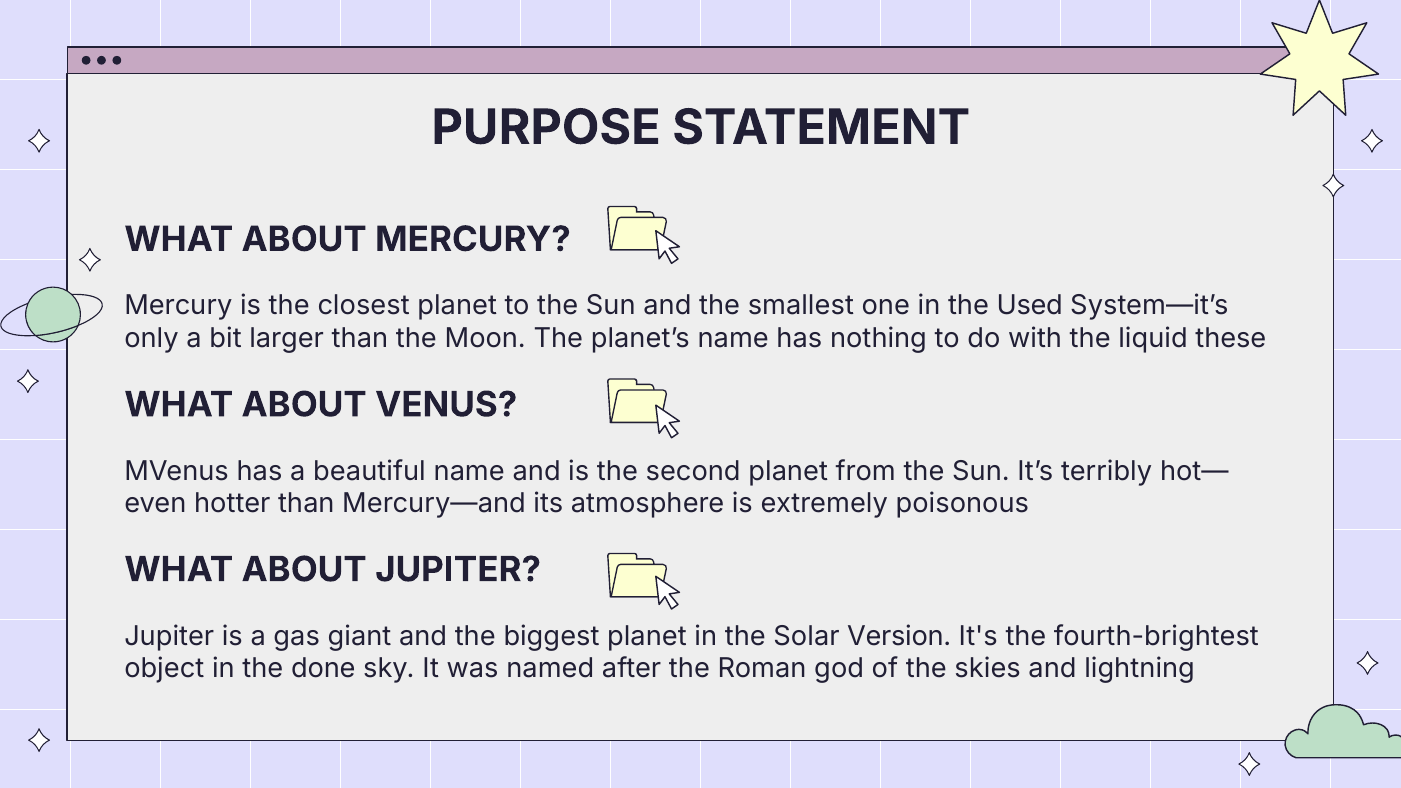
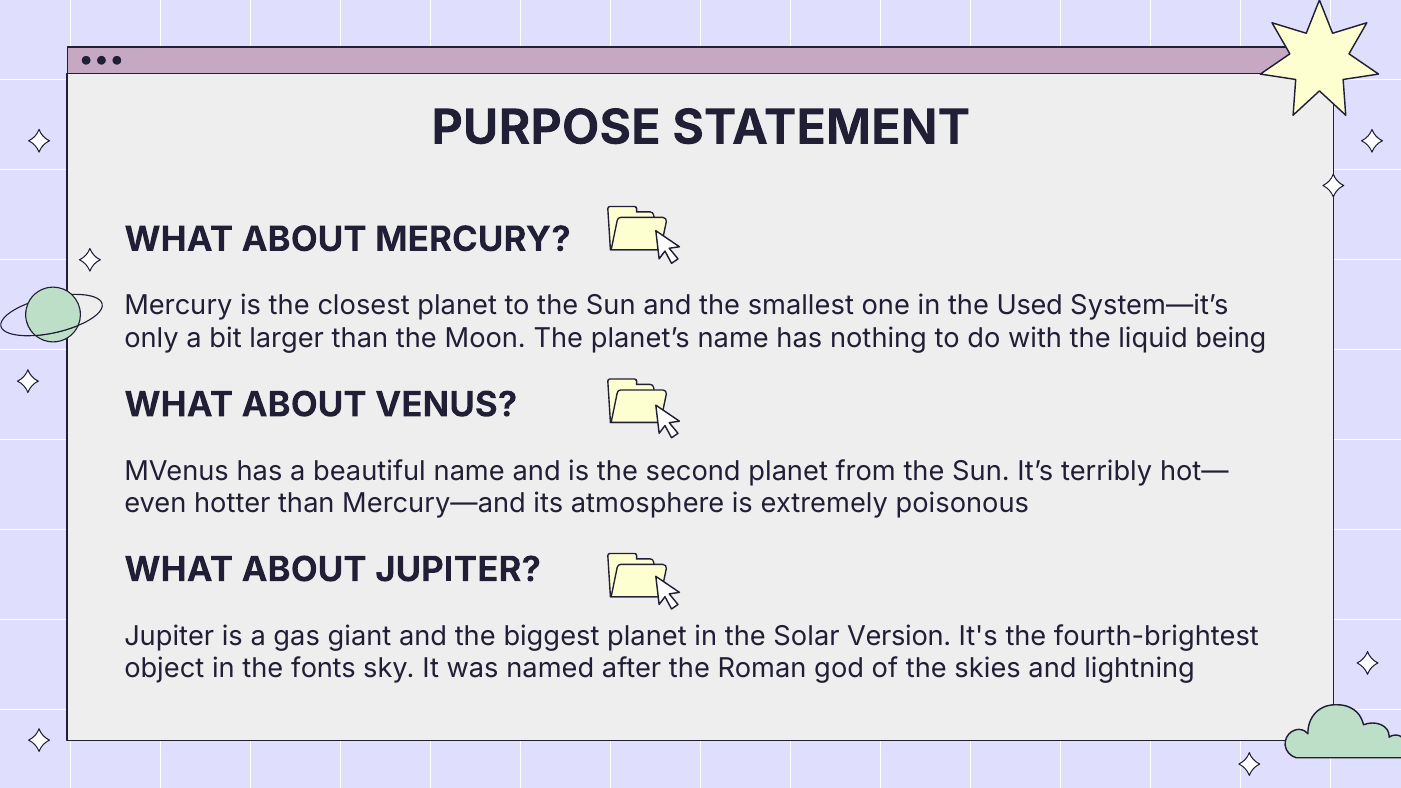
these: these -> being
done: done -> fonts
